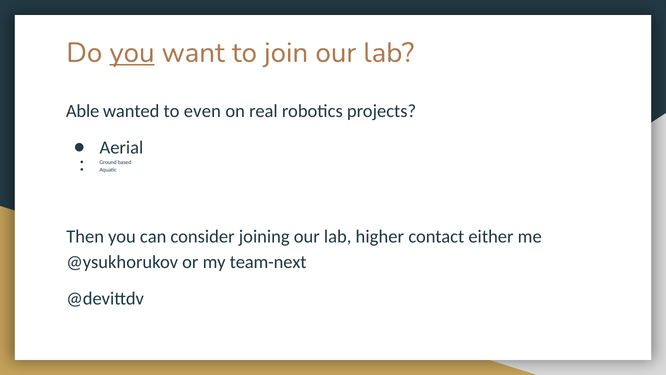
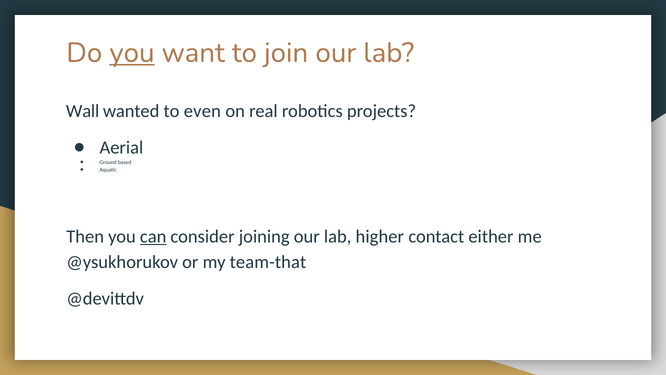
Able: Able -> Wall
can underline: none -> present
team-next: team-next -> team-that
